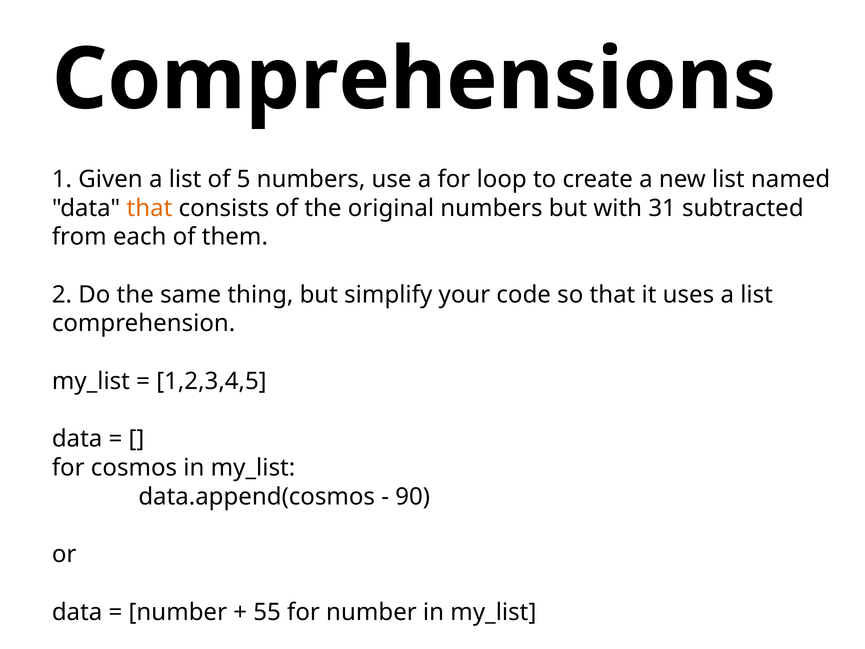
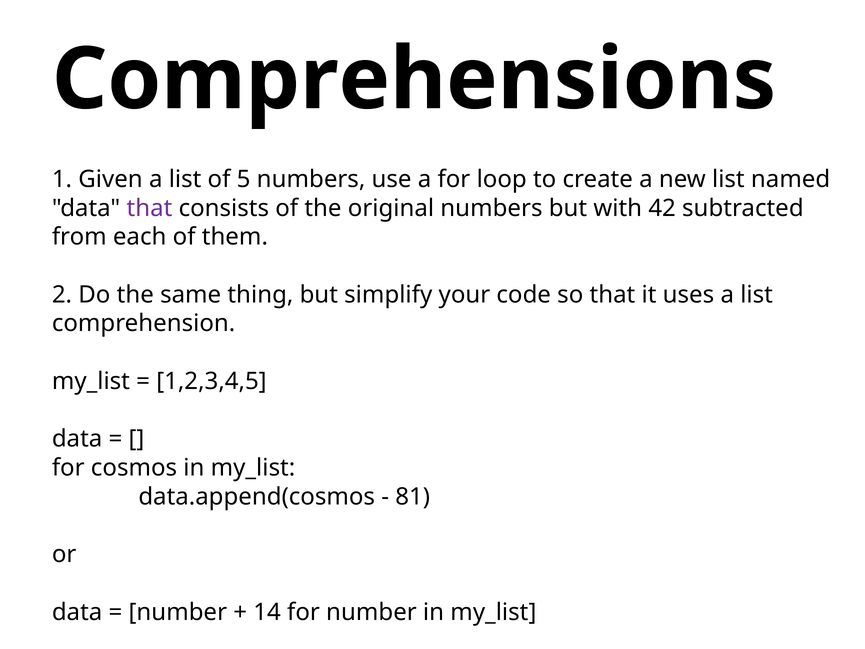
that at (149, 208) colour: orange -> purple
31: 31 -> 42
90: 90 -> 81
55: 55 -> 14
